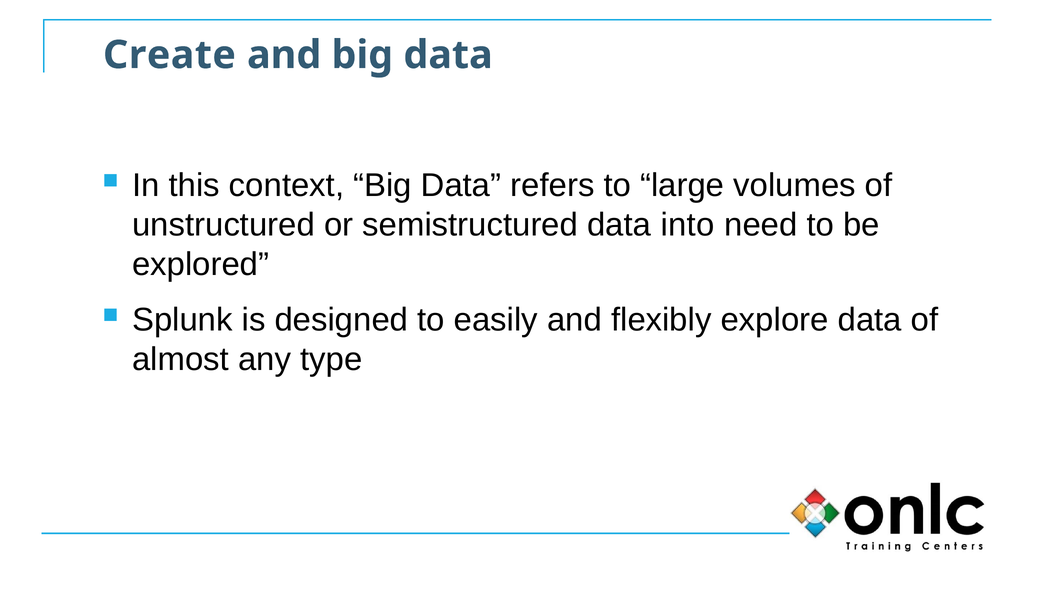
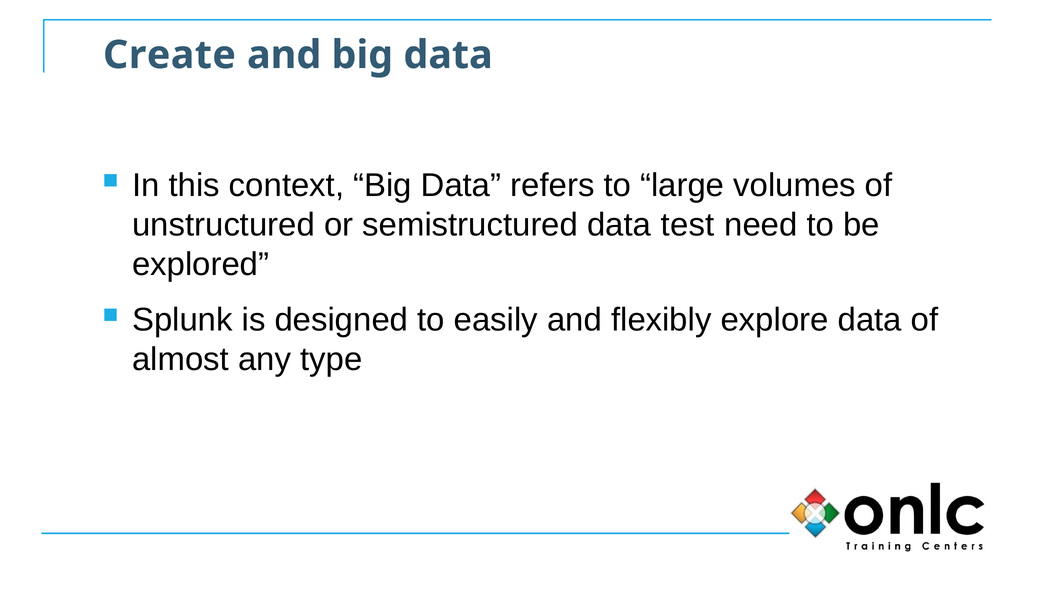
into: into -> test
